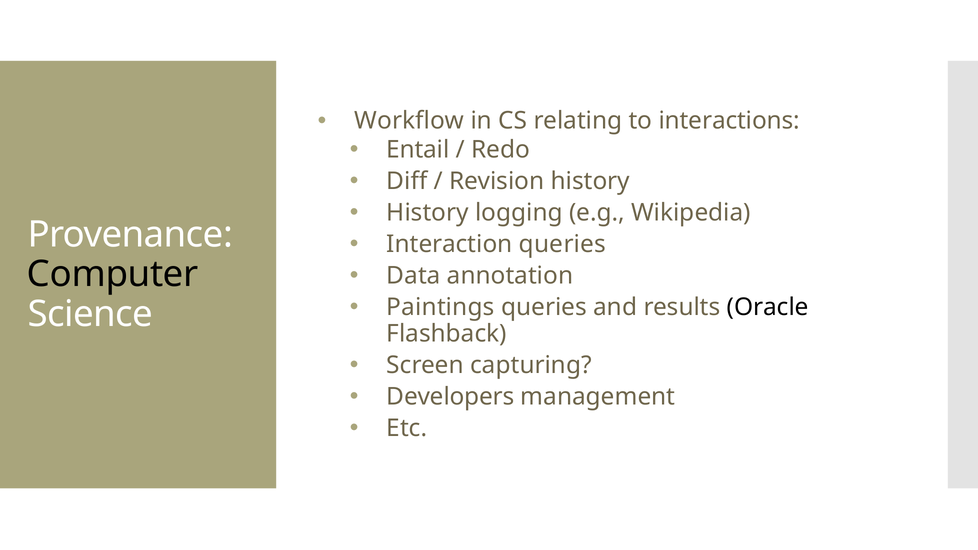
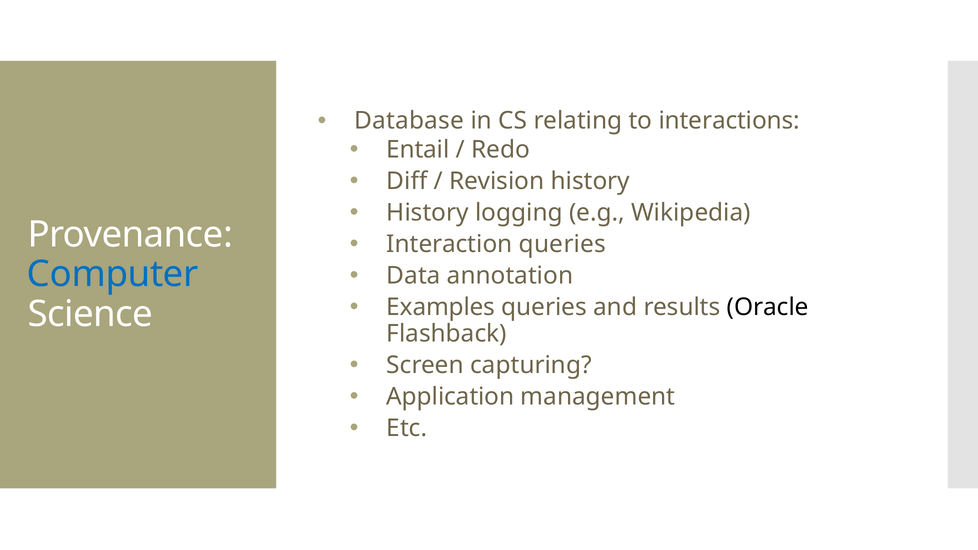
Workflow: Workflow -> Database
Computer colour: black -> blue
Paintings: Paintings -> Examples
Developers: Developers -> Application
